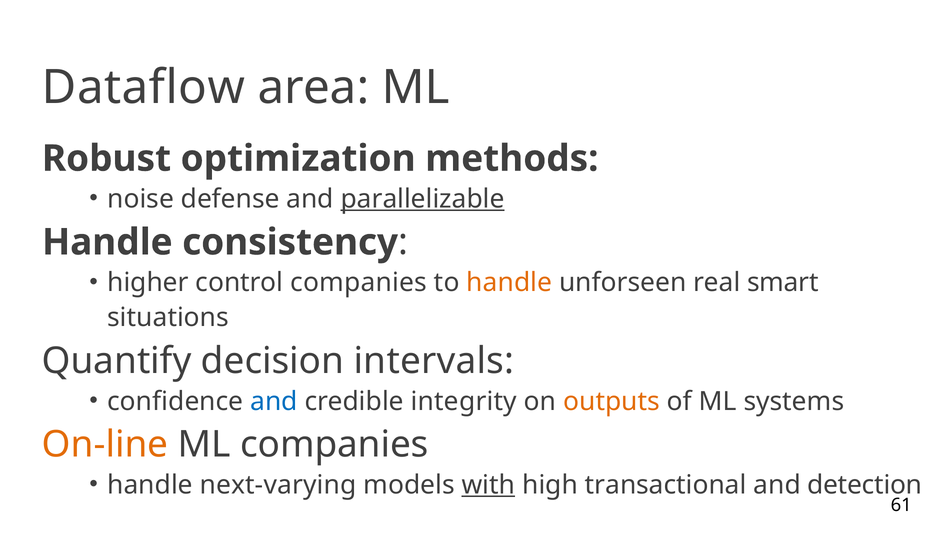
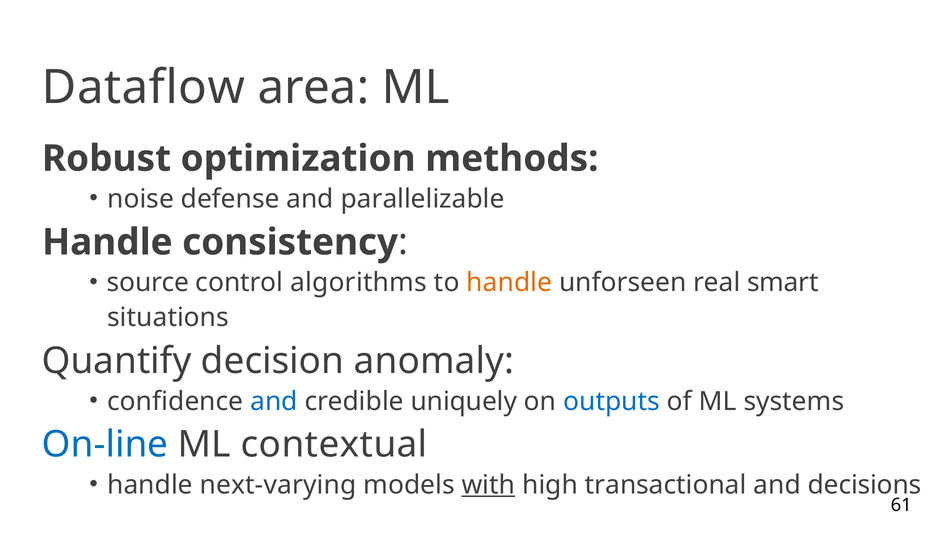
parallelizable underline: present -> none
higher: higher -> source
control companies: companies -> algorithms
intervals: intervals -> anomaly
integrity: integrity -> uniquely
outputs colour: orange -> blue
On-line colour: orange -> blue
ML companies: companies -> contextual
detection: detection -> decisions
